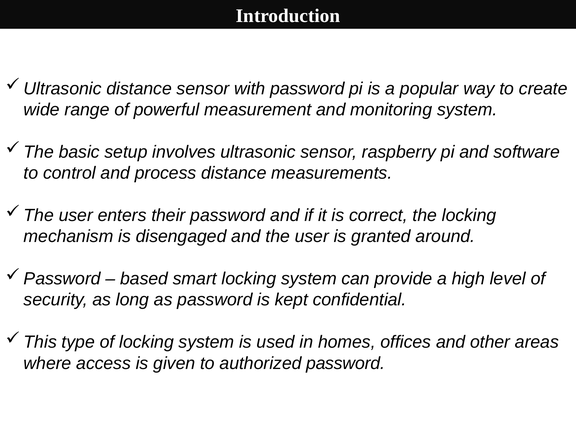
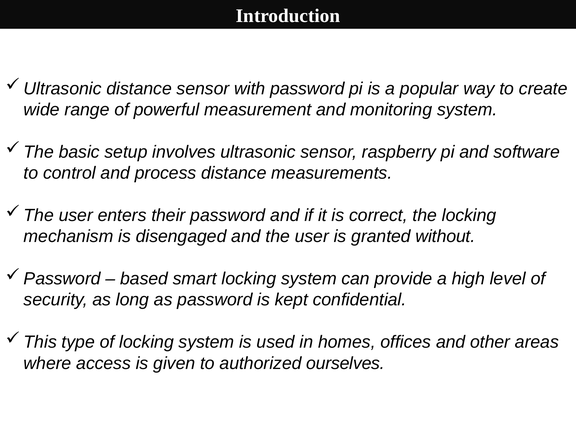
around: around -> without
authorized password: password -> ourselves
